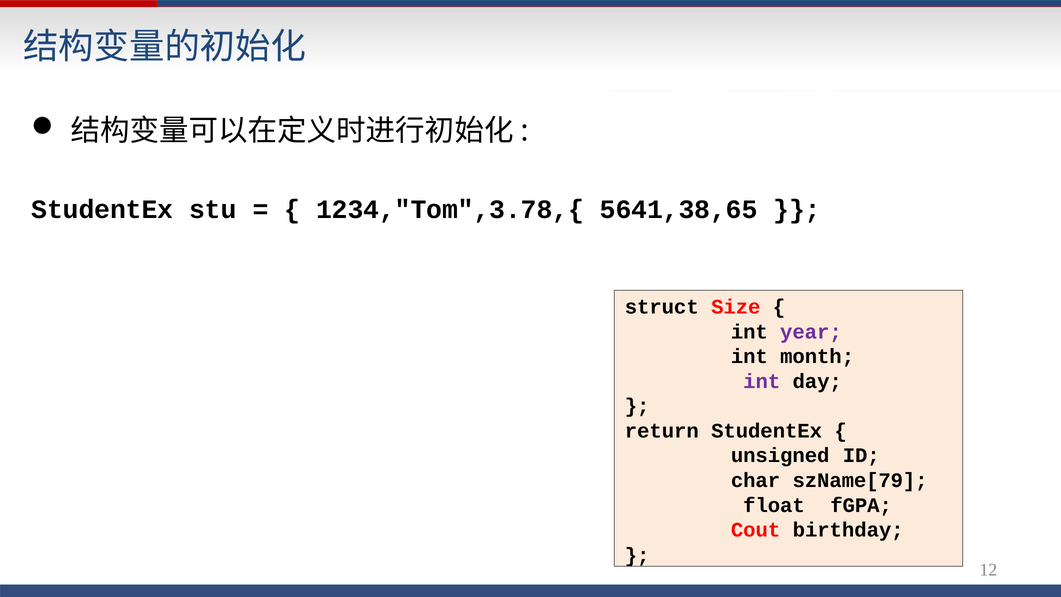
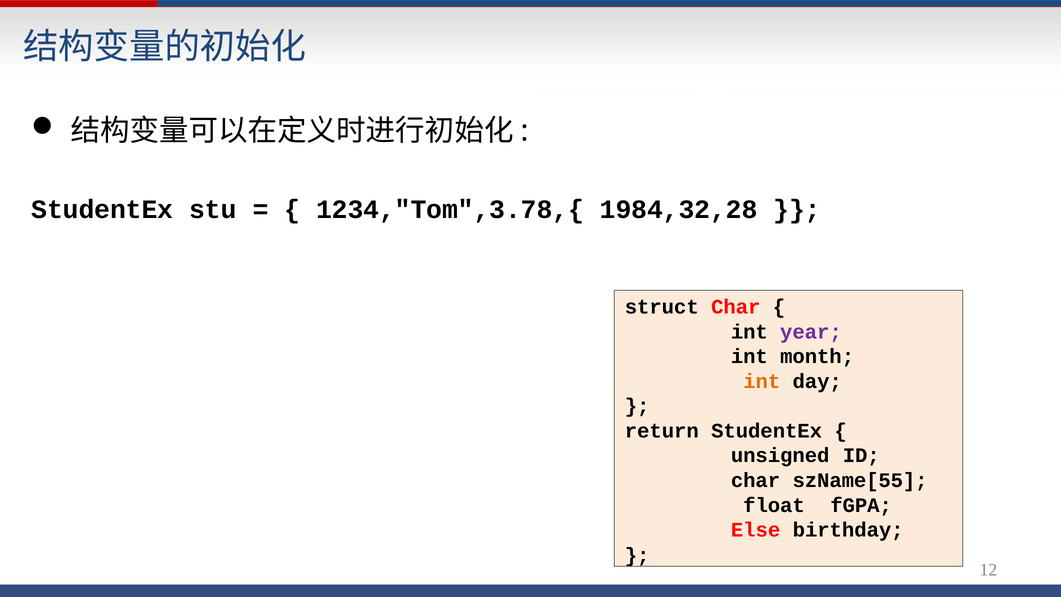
5641,38,65: 5641,38,65 -> 1984,32,28
struct Size: Size -> Char
int at (762, 381) colour: purple -> orange
szName[79: szName[79 -> szName[55
Cout: Cout -> Else
